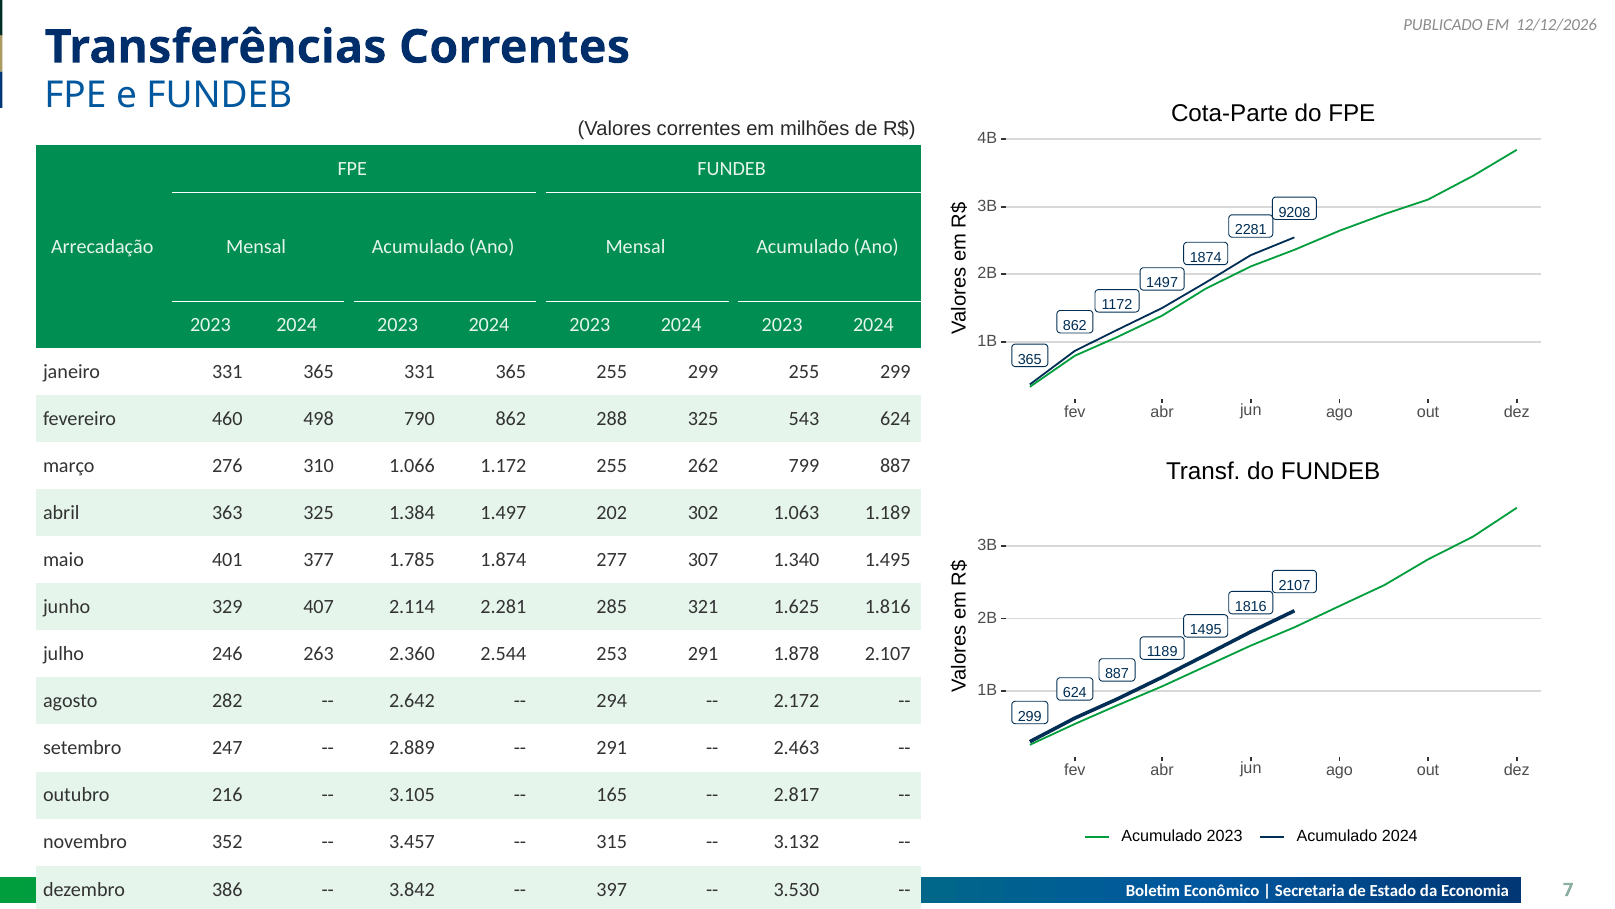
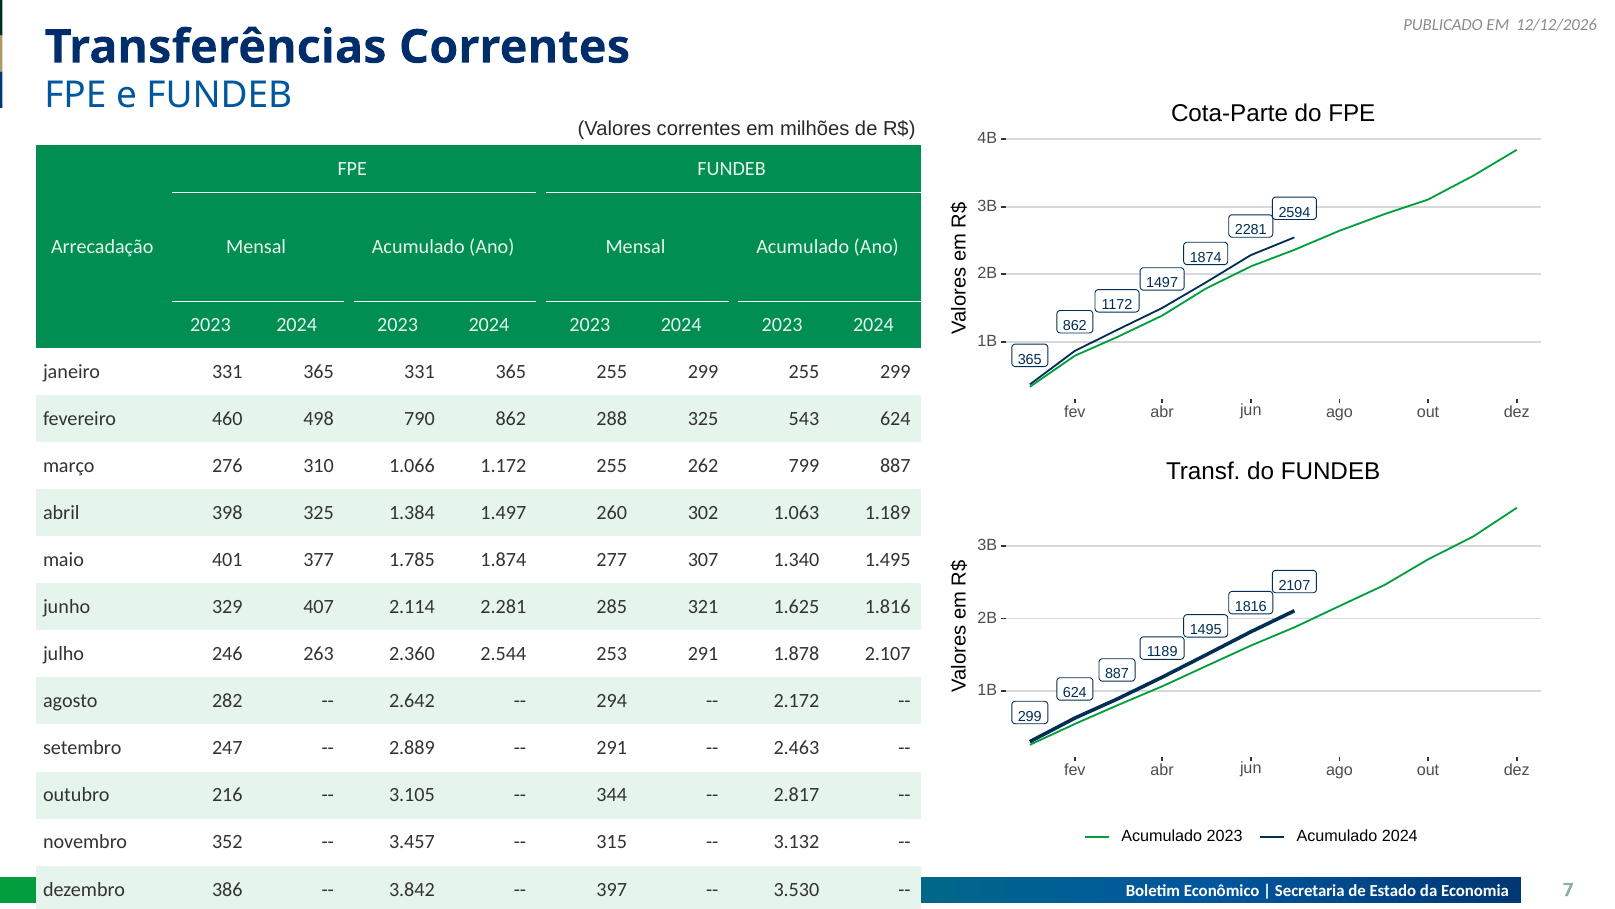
9208: 9208 -> 2594
363: 363 -> 398
202: 202 -> 260
165: 165 -> 344
